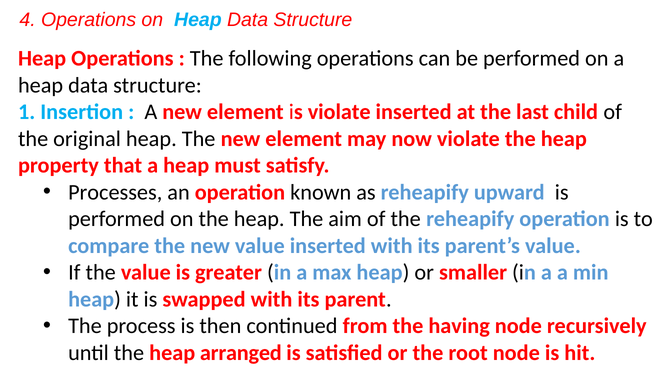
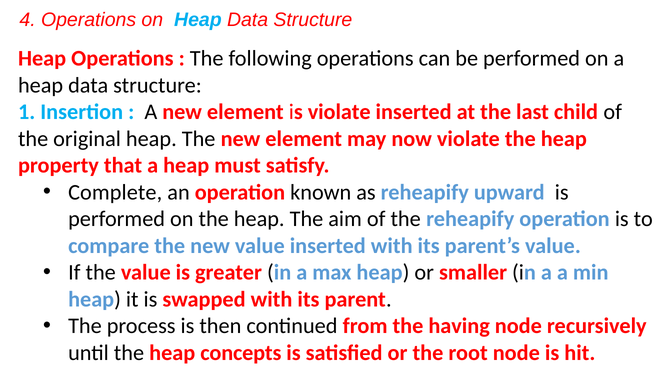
Processes: Processes -> Complete
arranged: arranged -> concepts
